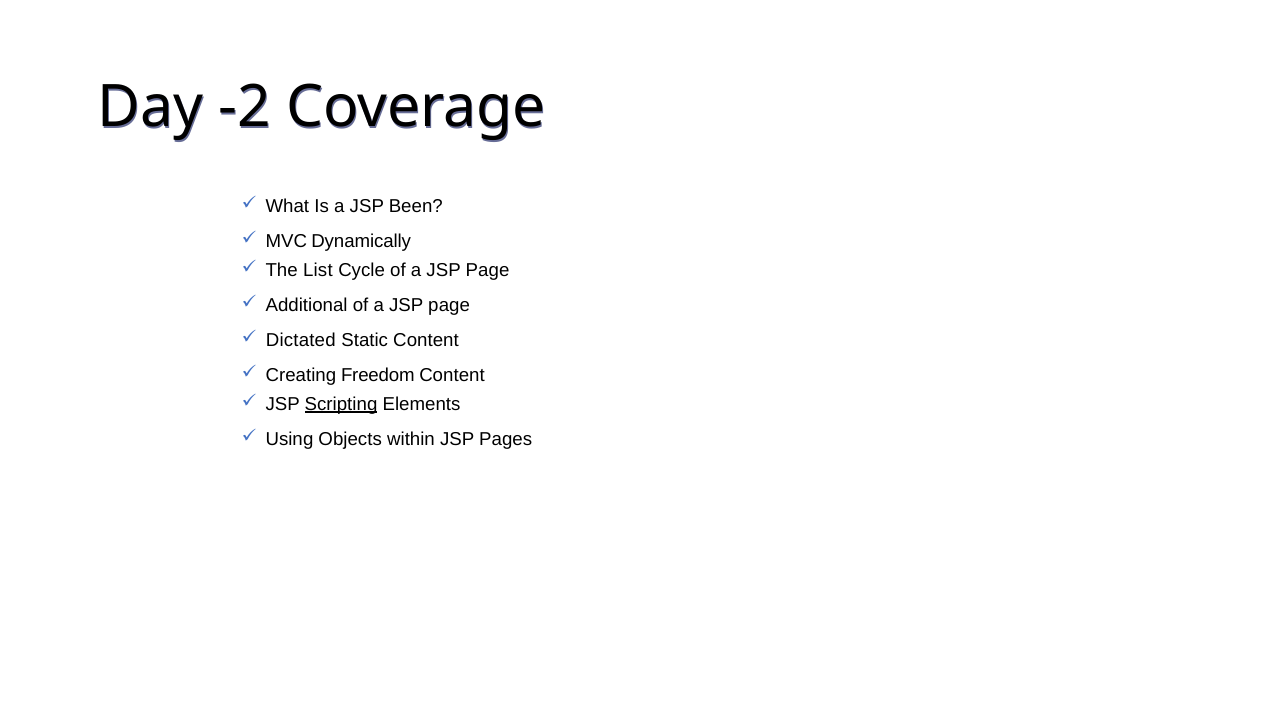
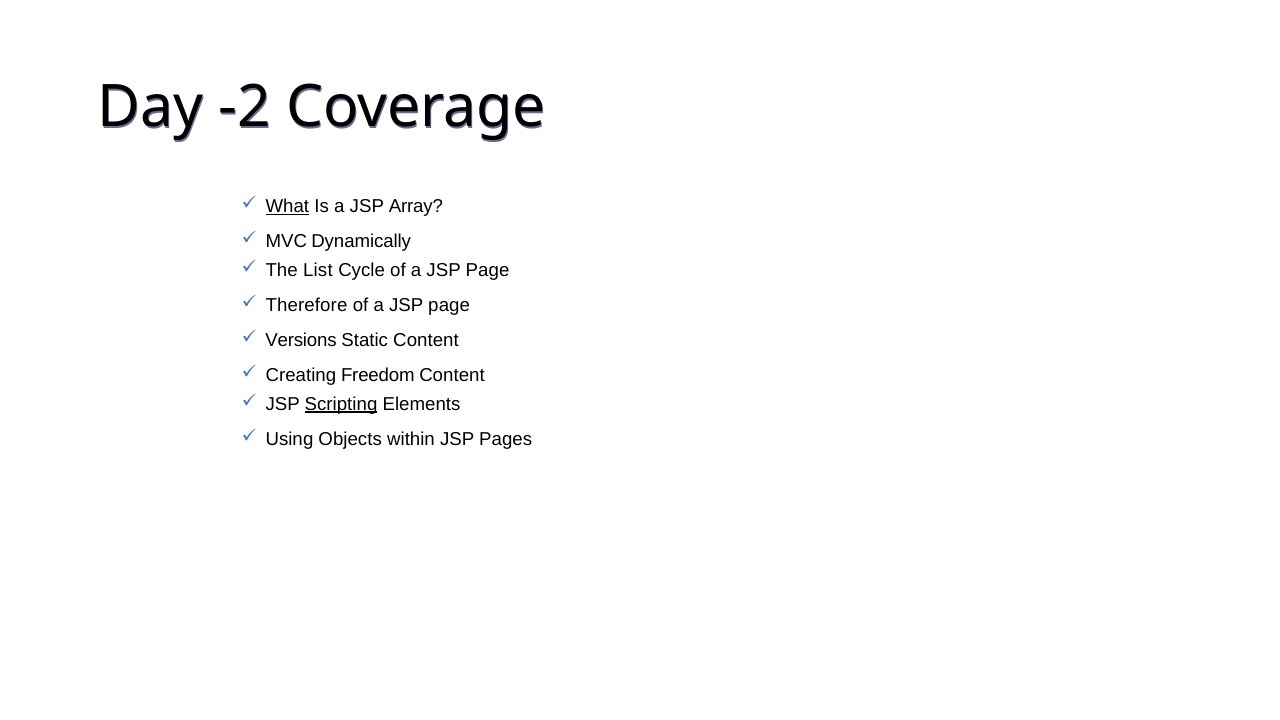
What underline: none -> present
Been: Been -> Array
Additional: Additional -> Therefore
Dictated: Dictated -> Versions
